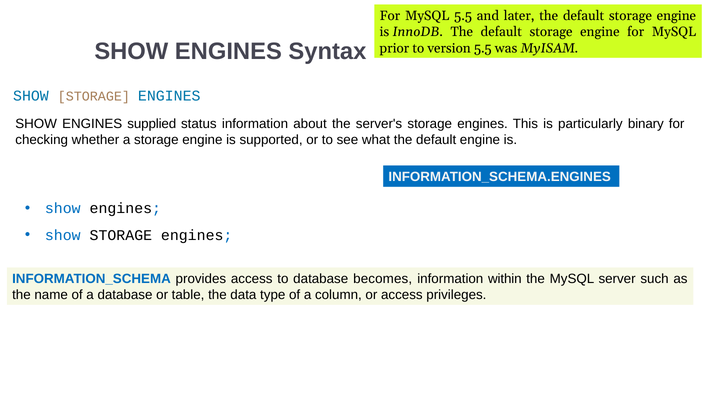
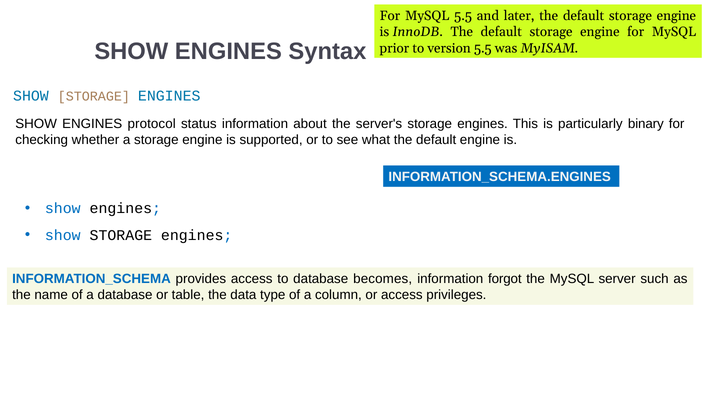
supplied: supplied -> protocol
within: within -> forgot
